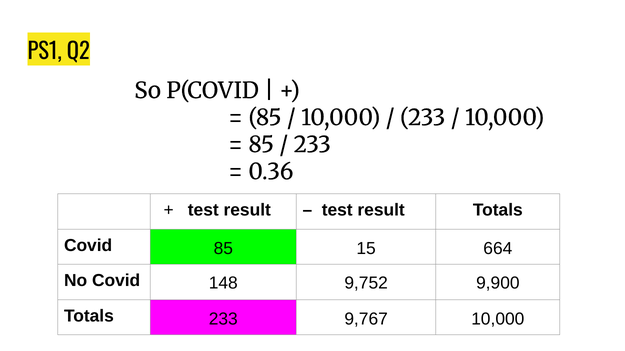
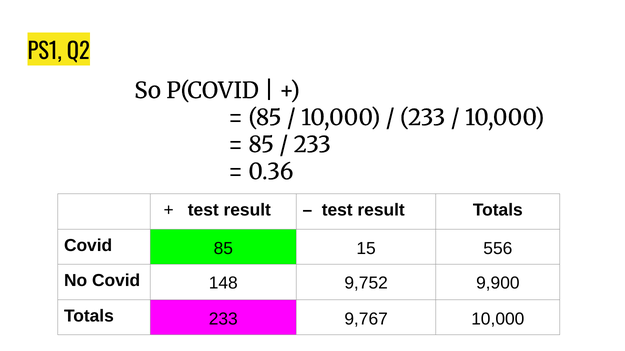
664: 664 -> 556
